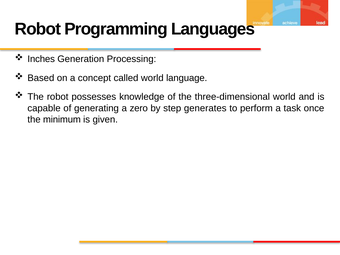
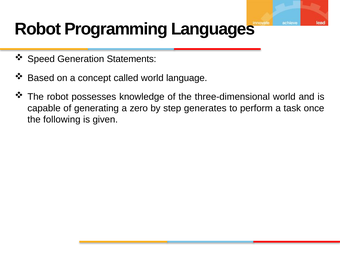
Inches: Inches -> Speed
Processing: Processing -> Statements
minimum: minimum -> following
